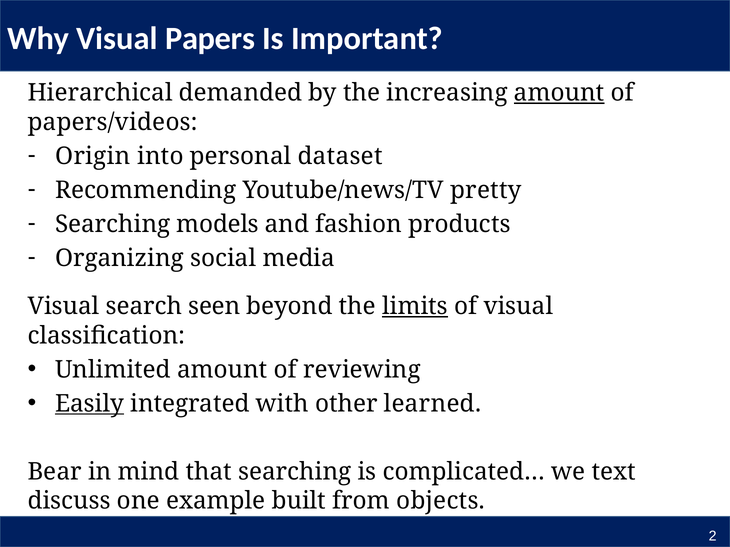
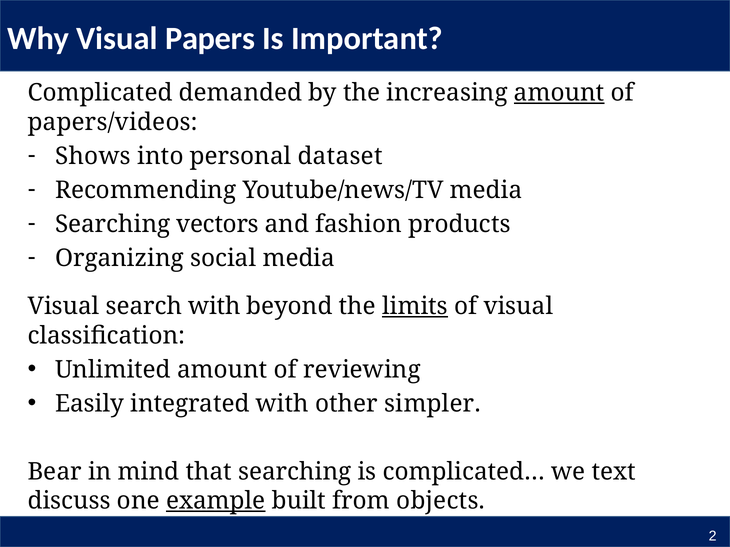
Hierarchical: Hierarchical -> Complicated
Origin: Origin -> Shows
Youtube/news/TV pretty: pretty -> media
models: models -> vectors
search seen: seen -> with
Easily underline: present -> none
learned: learned -> simpler
example underline: none -> present
